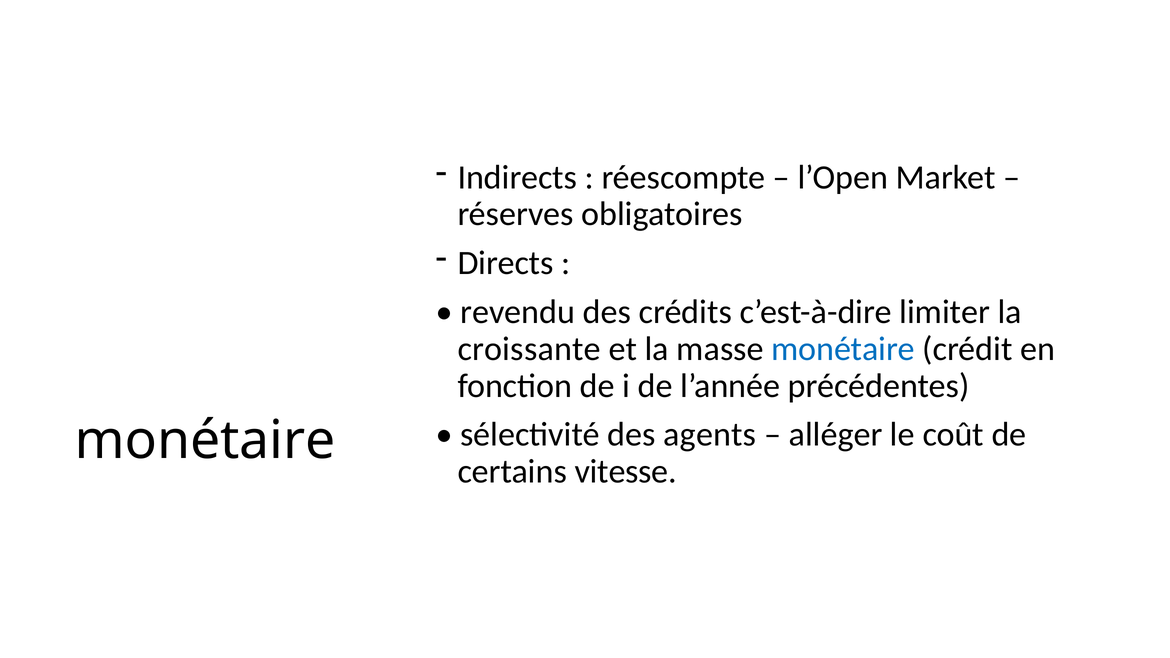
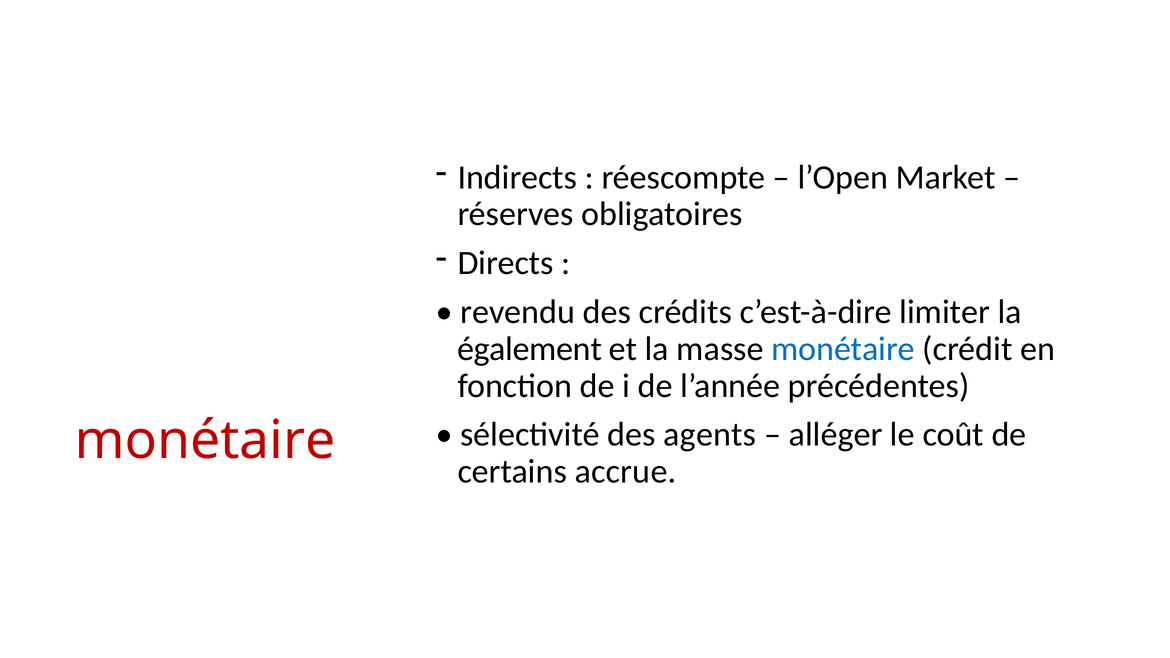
croissante: croissante -> également
monétaire at (205, 440) colour: black -> red
vitesse: vitesse -> accrue
